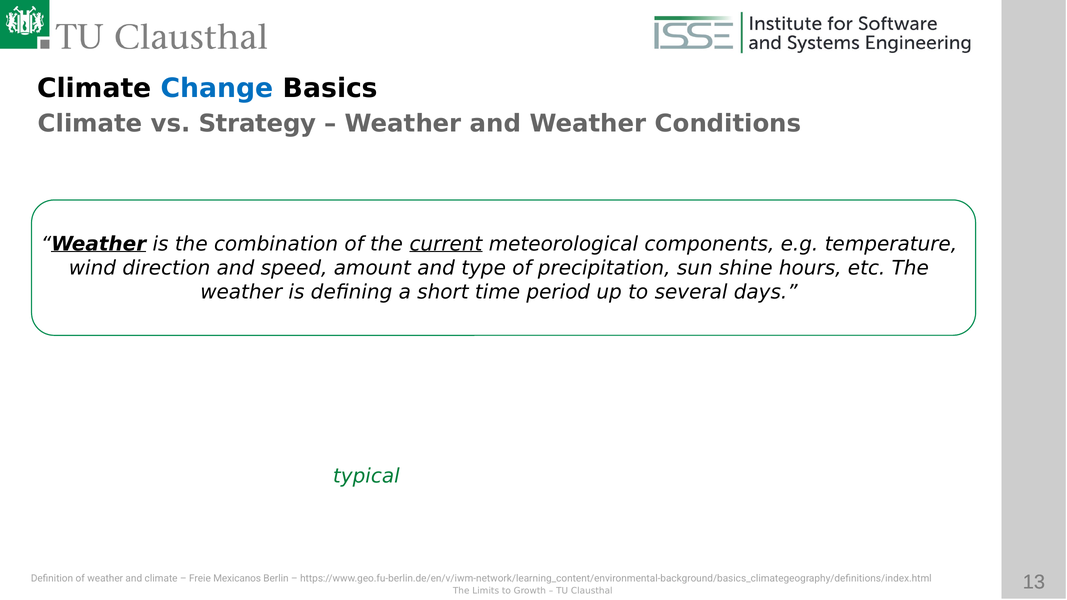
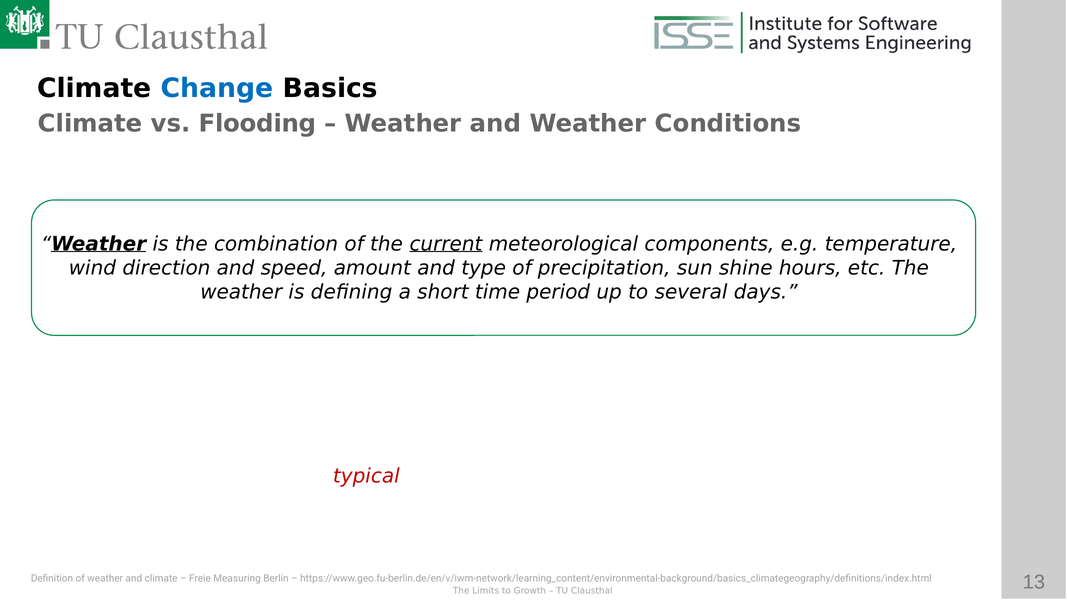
Strategy: Strategy -> Flooding
typical at (366, 476) colour: green -> red
Mexicanos: Mexicanos -> Measuring
